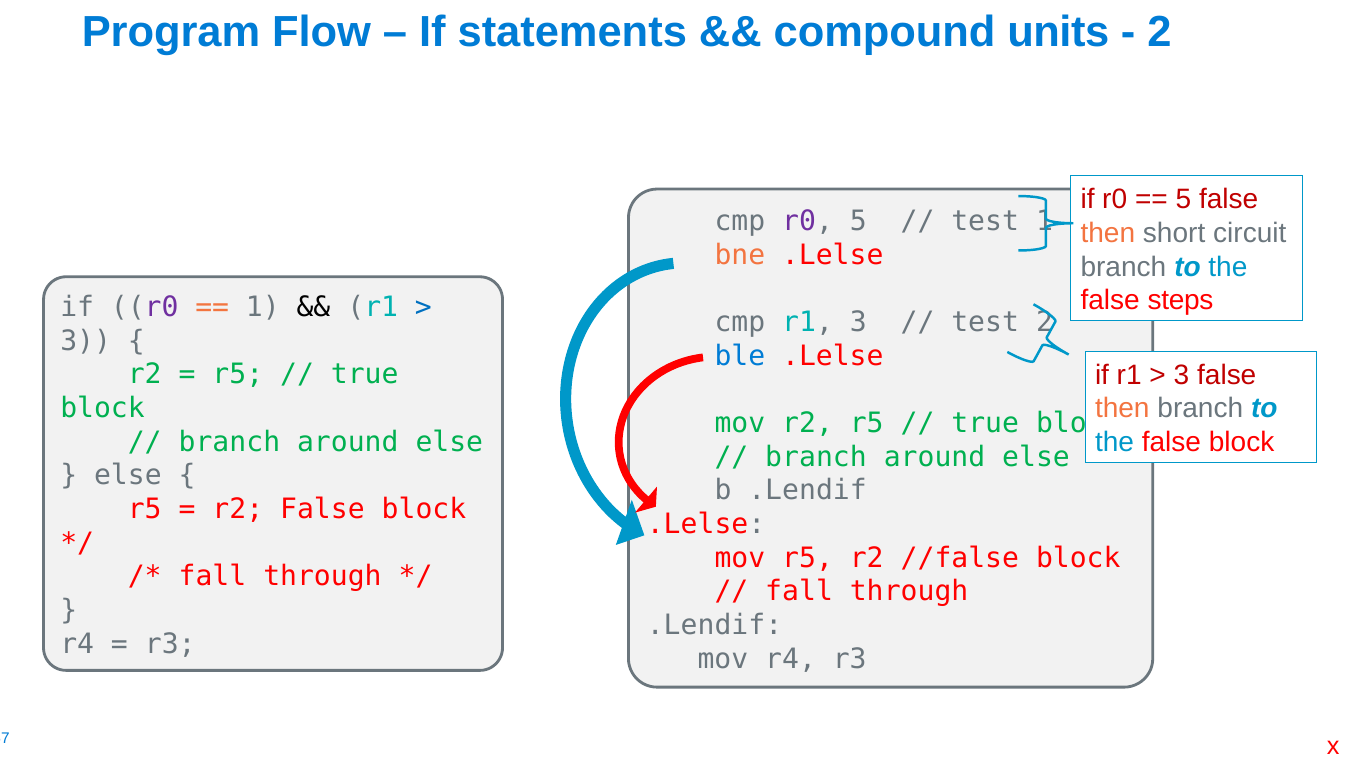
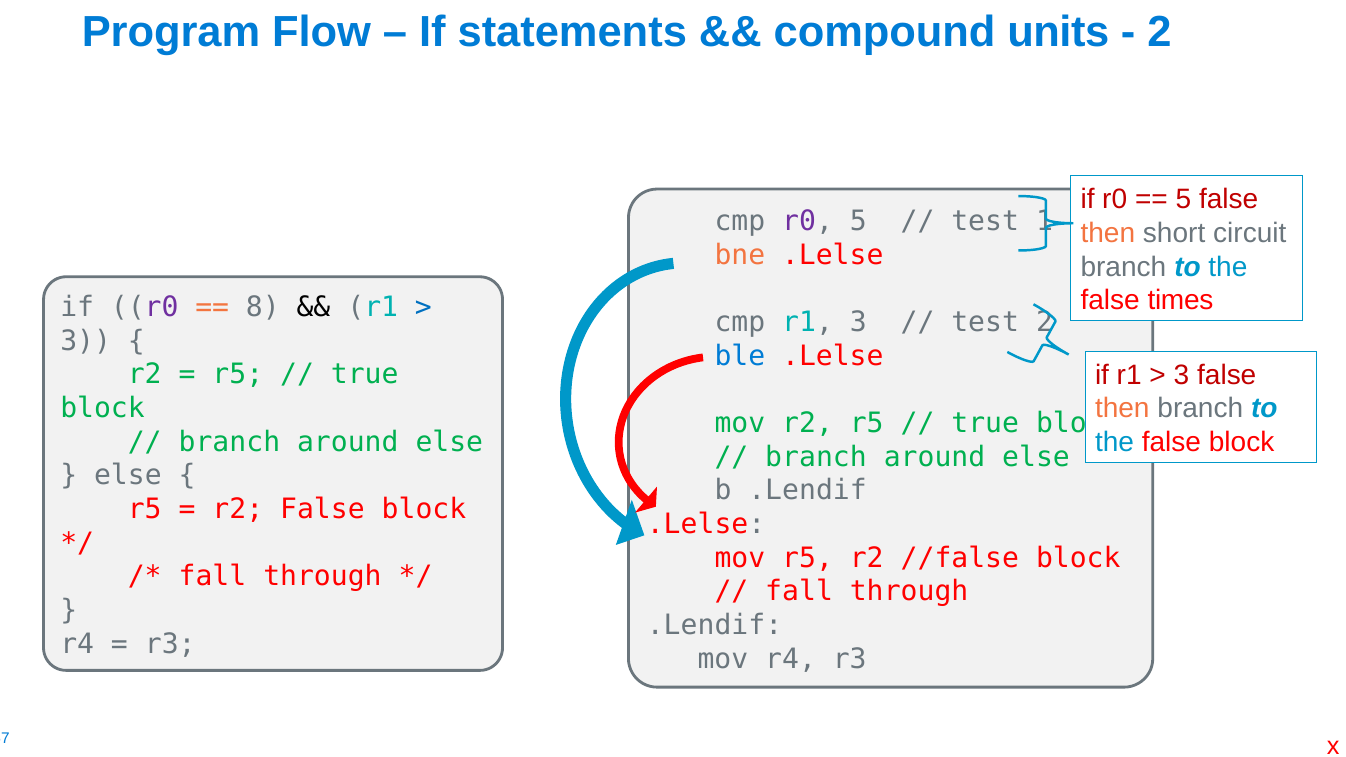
steps: steps -> times
1 at (263, 307): 1 -> 8
